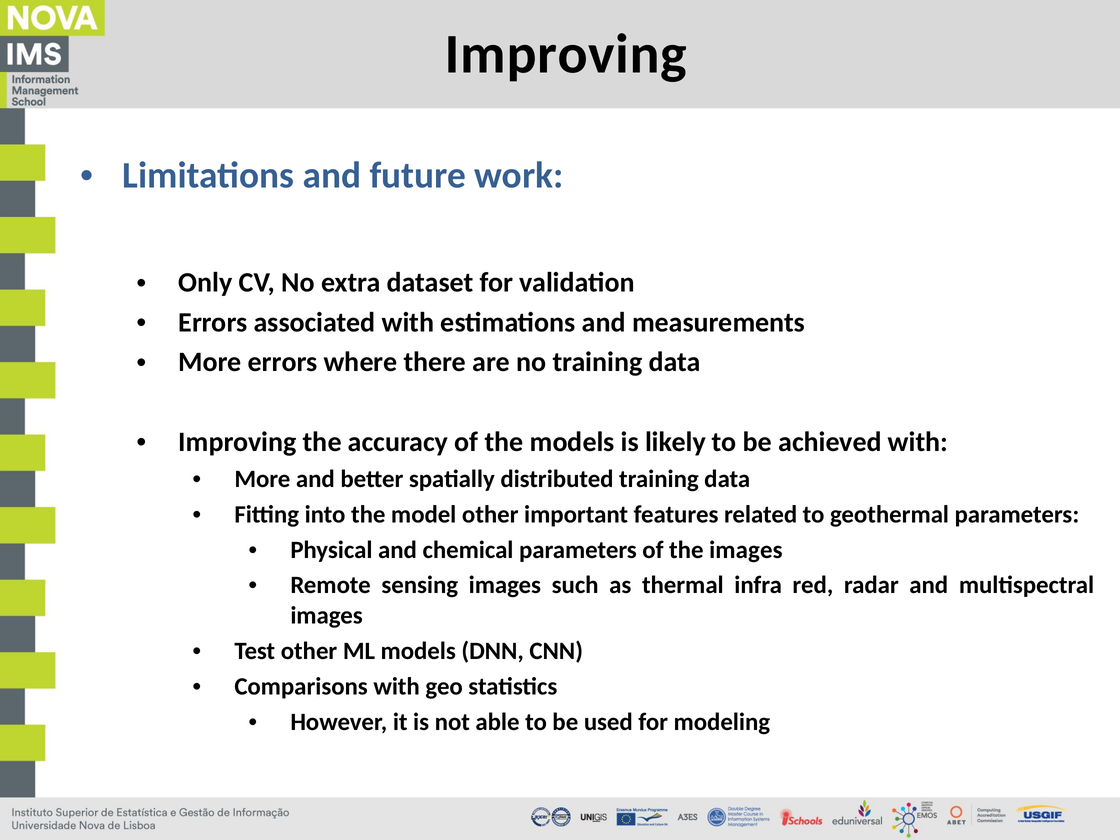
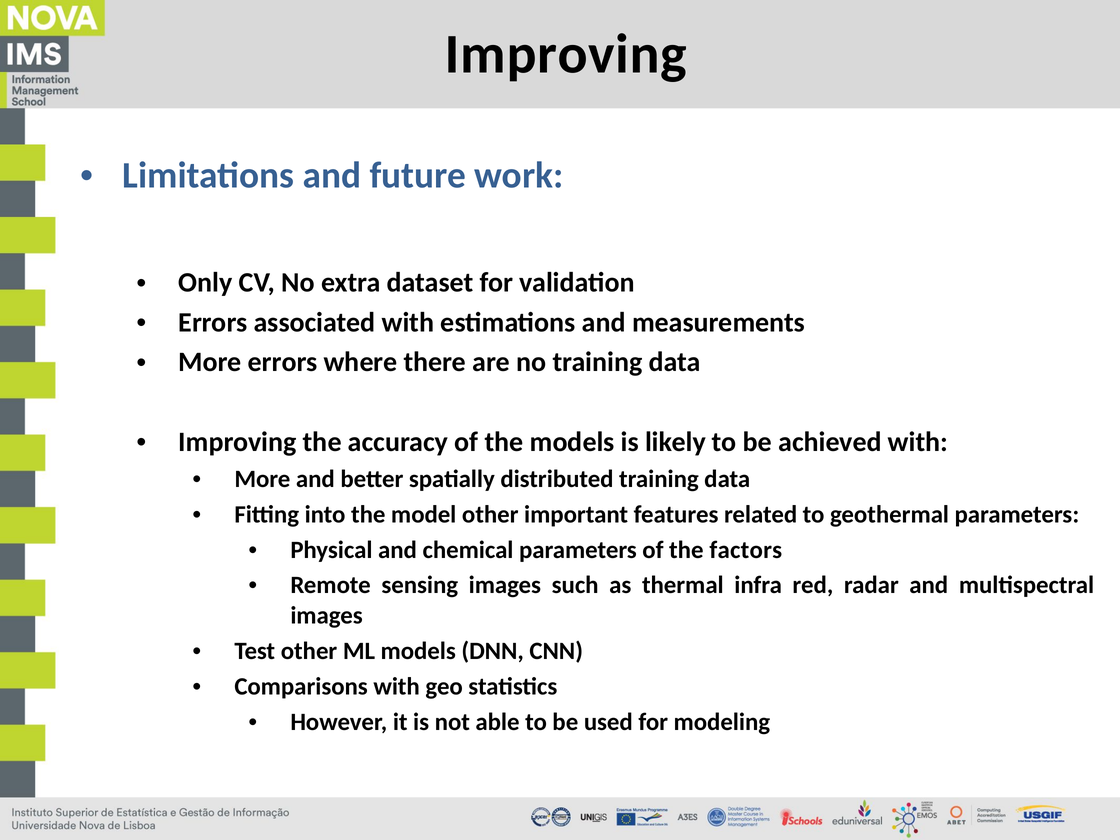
the images: images -> factors
